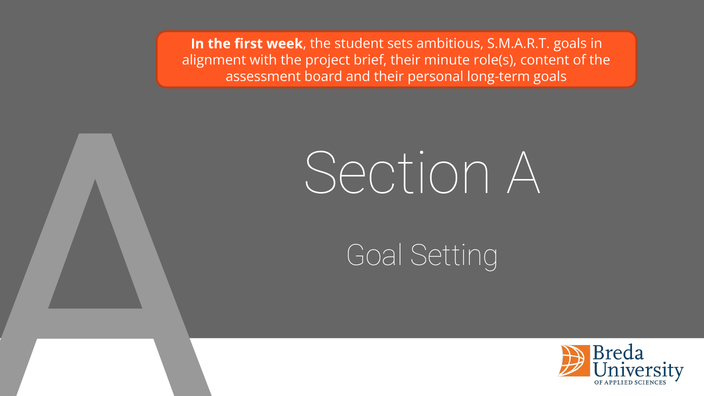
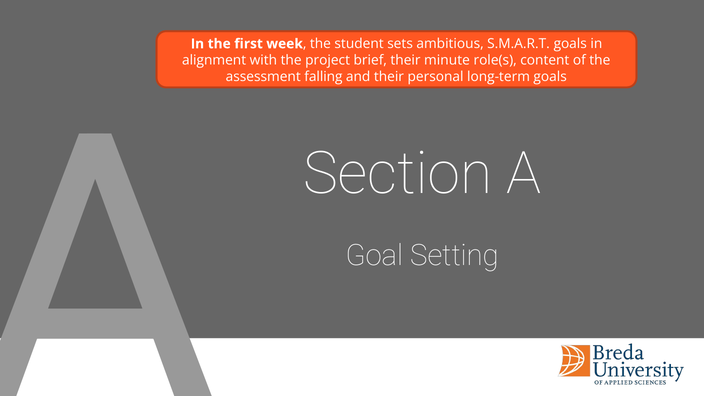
board: board -> falling
